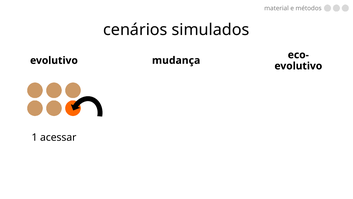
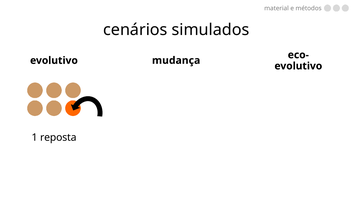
acessar: acessar -> reposta
